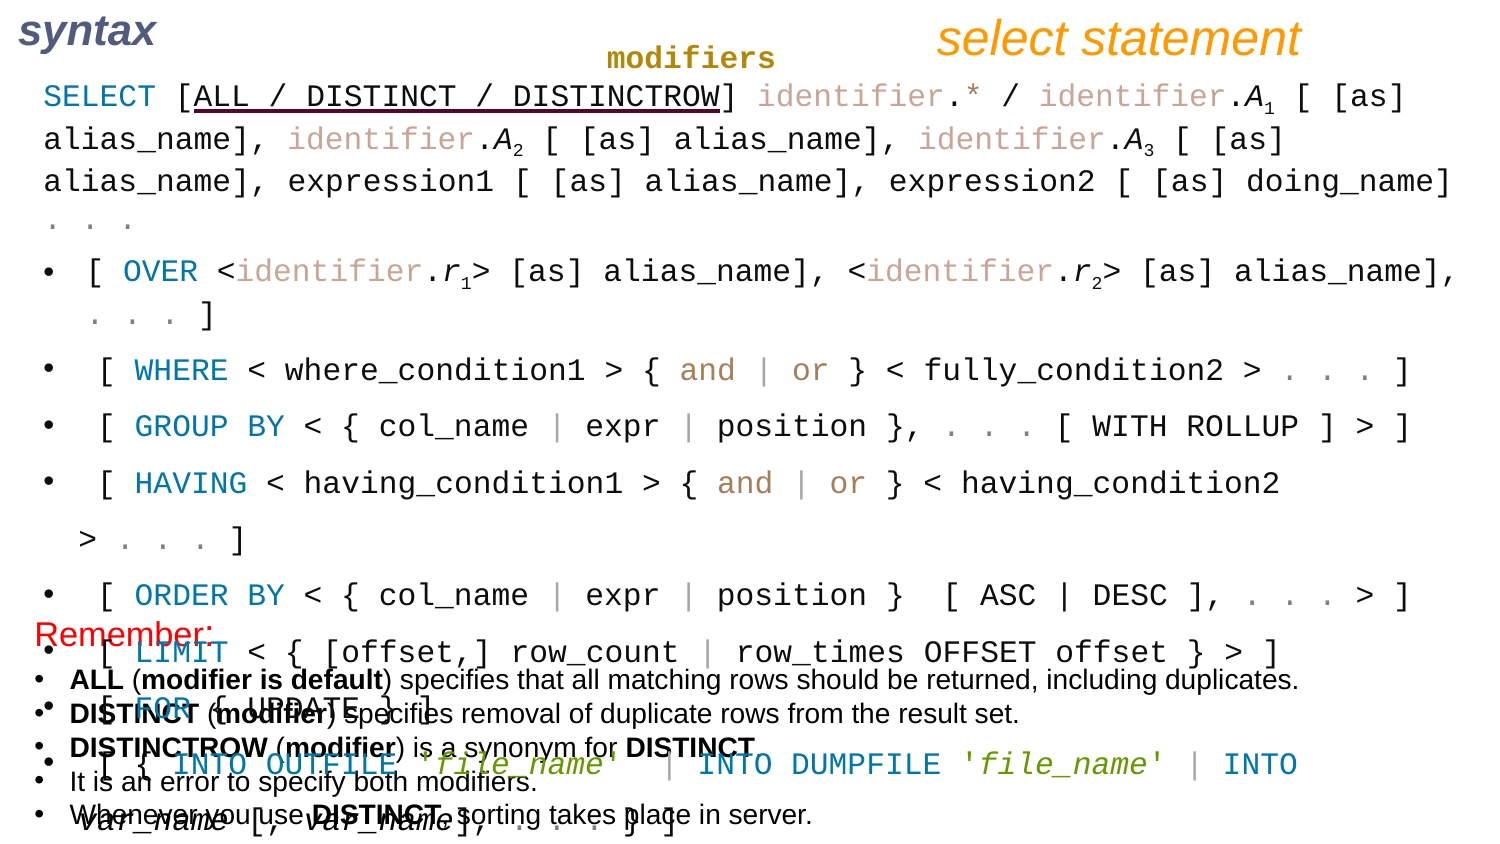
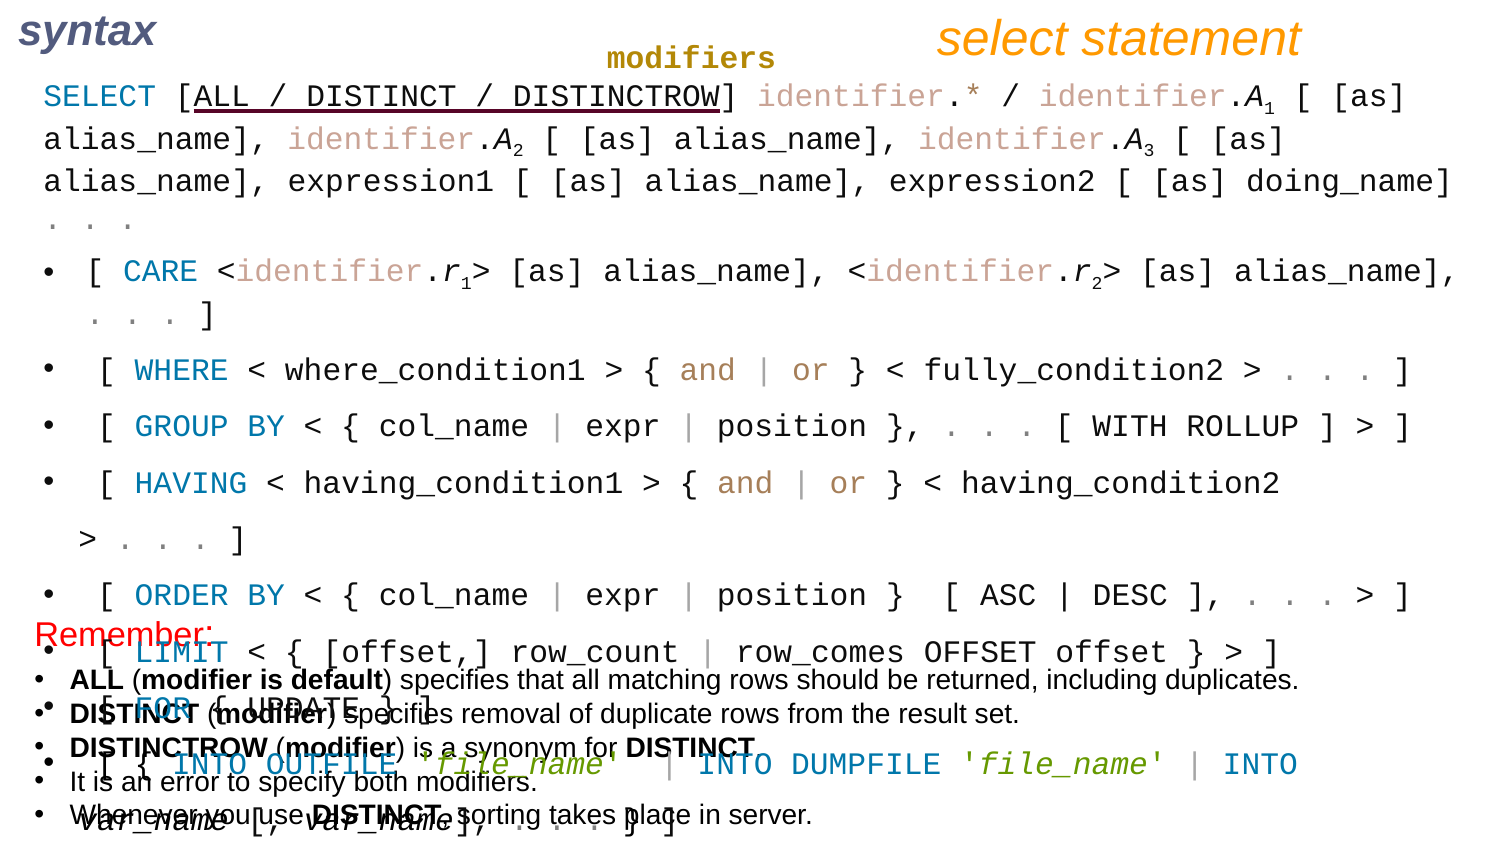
OVER: OVER -> CARE
row_times: row_times -> row_comes
